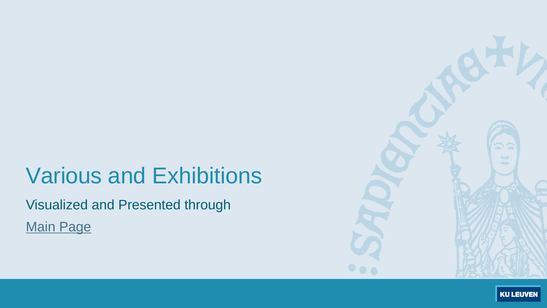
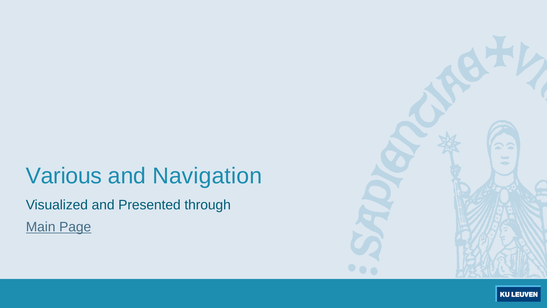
Exhibitions: Exhibitions -> Navigation
